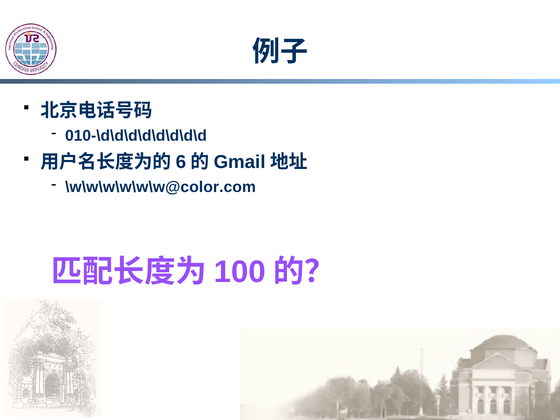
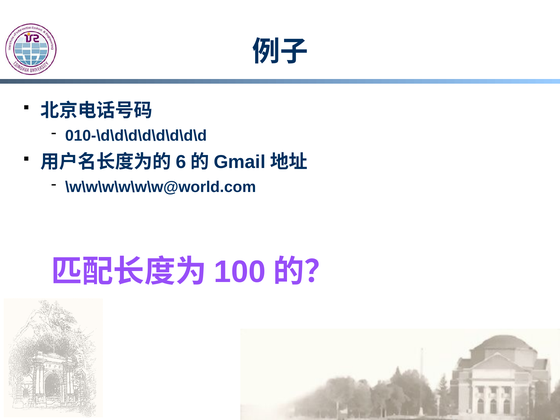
\w\w\w\w\w\w@color.com: \w\w\w\w\w\w@color.com -> \w\w\w\w\w\w@world.com
